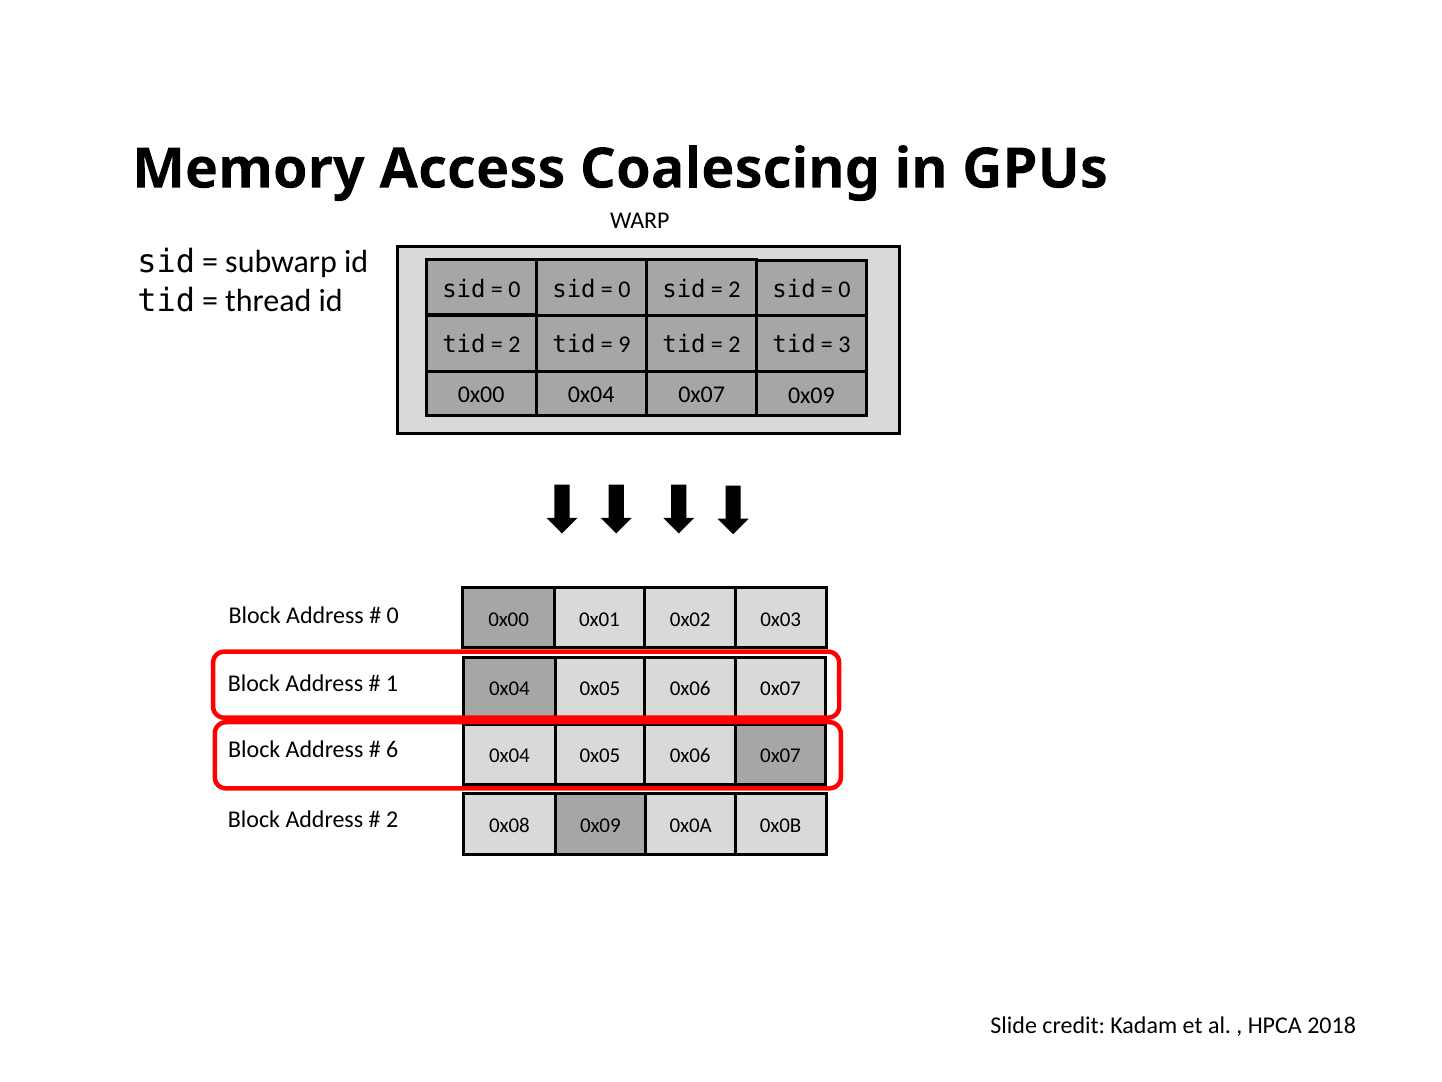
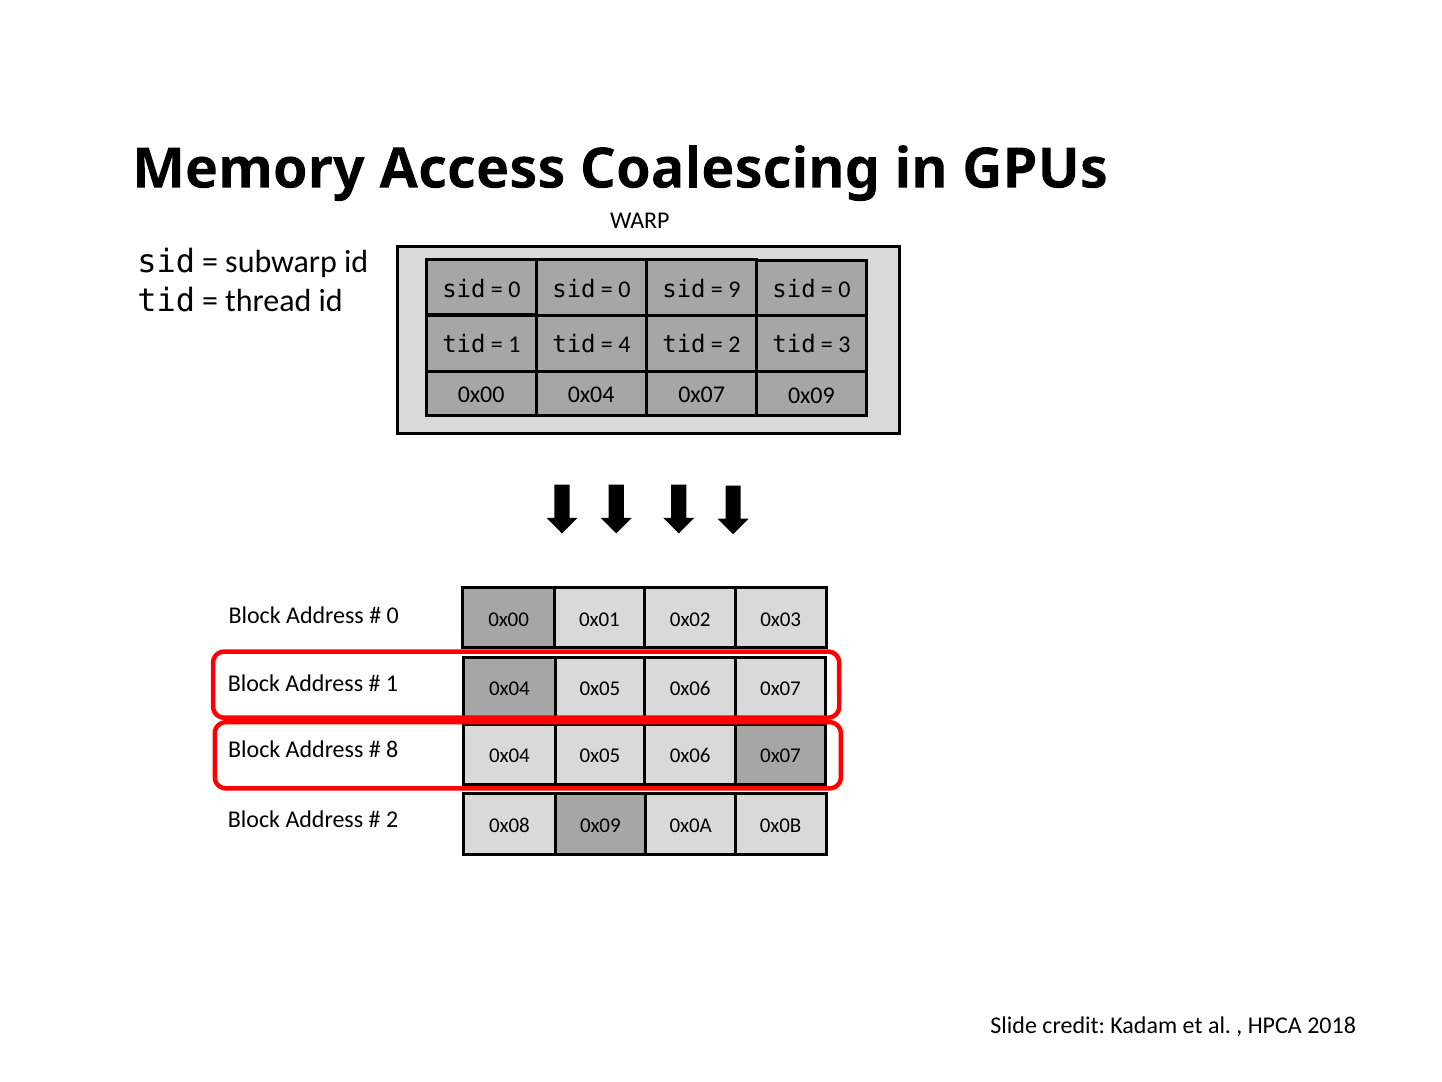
2 at (735, 289): 2 -> 9
2 at (514, 345): 2 -> 1
9: 9 -> 4
6: 6 -> 8
